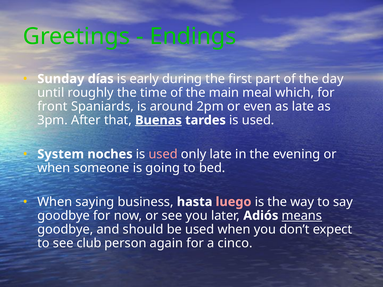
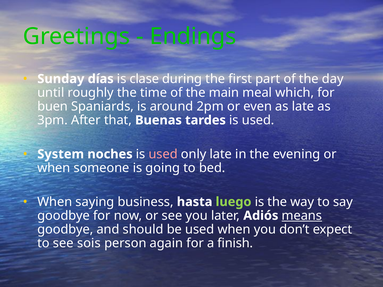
early: early -> clase
front: front -> buen
Buenas underline: present -> none
luego colour: pink -> light green
club: club -> sois
cinco: cinco -> finish
